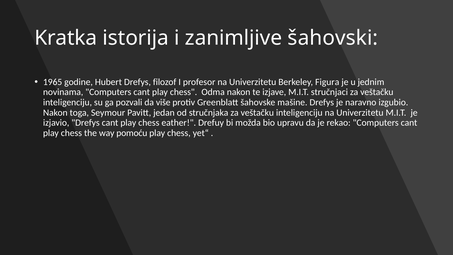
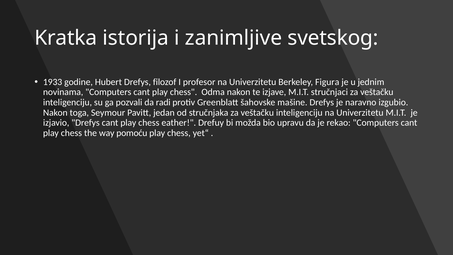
šahovski: šahovski -> svetskog
1965: 1965 -> 1933
više: više -> radi
